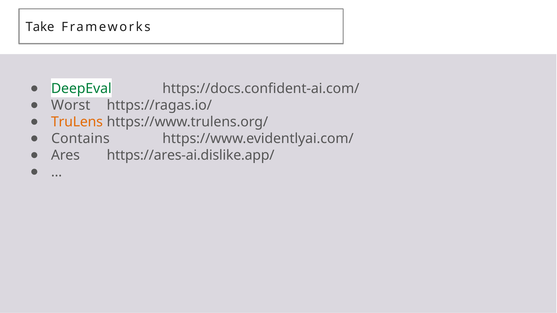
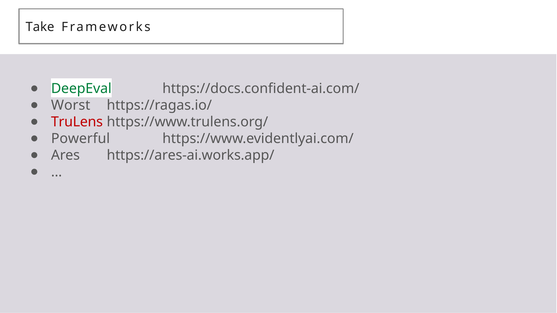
TruLens colour: orange -> red
Contains: Contains -> Powerful
https://ares-ai.dislike.app/: https://ares-ai.dislike.app/ -> https://ares-ai.works.app/
